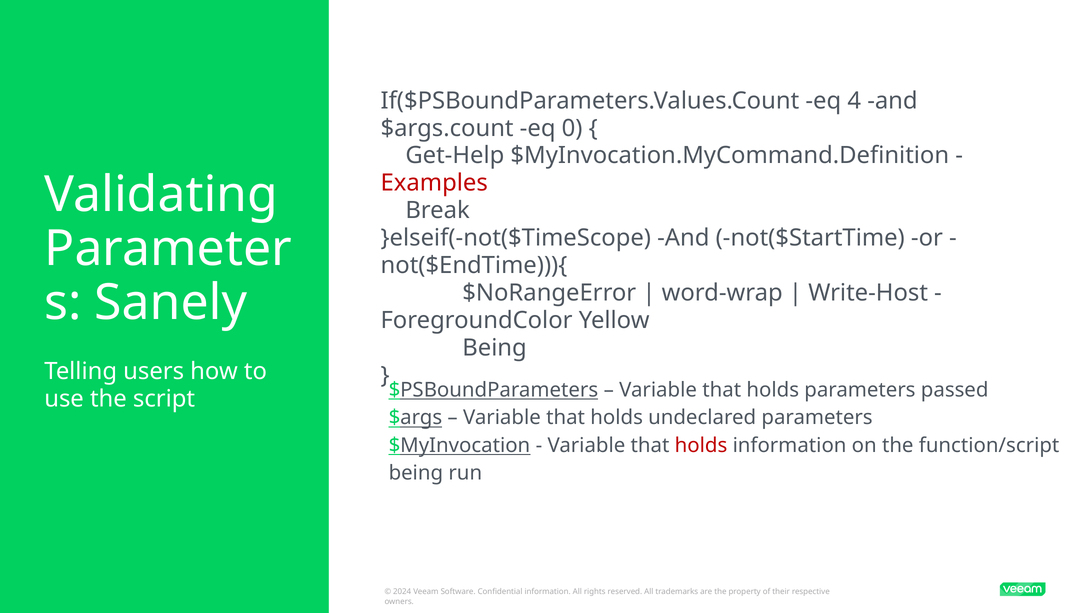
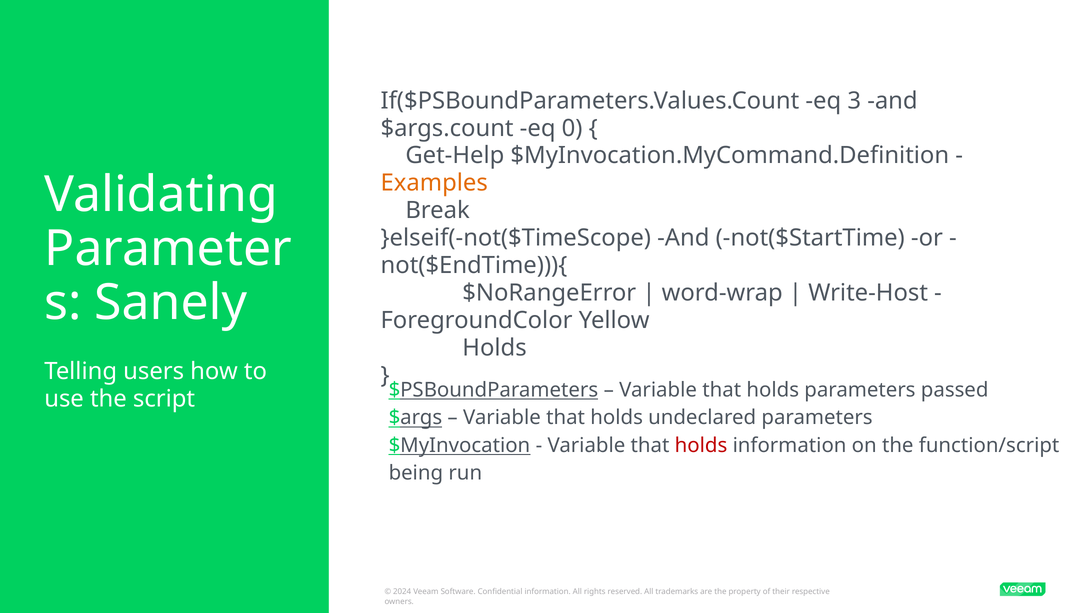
4: 4 -> 3
Examples colour: red -> orange
Being at (495, 348): Being -> Holds
